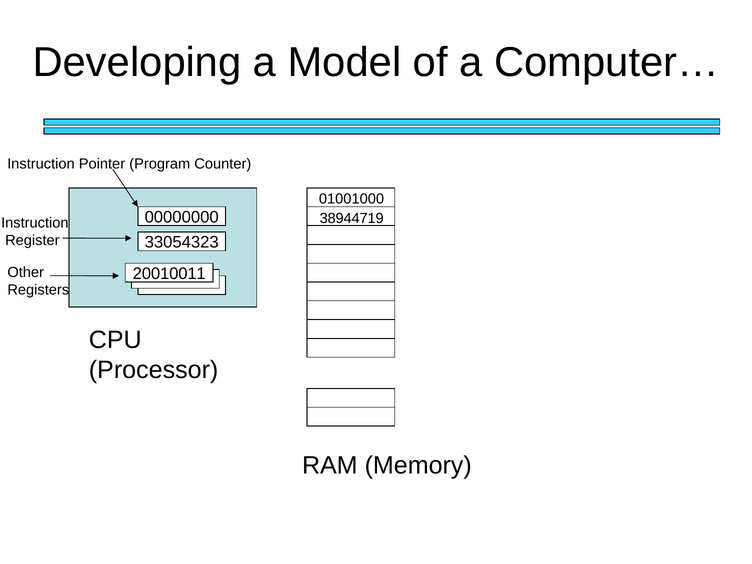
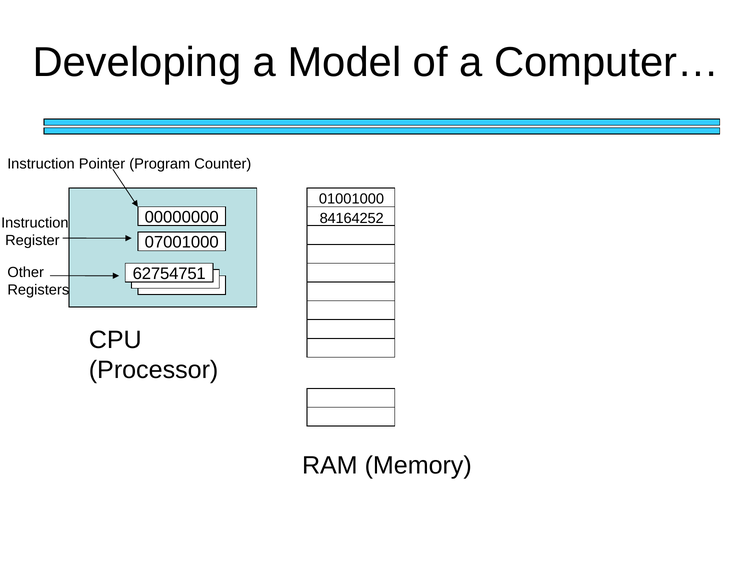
38944719: 38944719 -> 84164252
33054323: 33054323 -> 07001000
20010011: 20010011 -> 62754751
